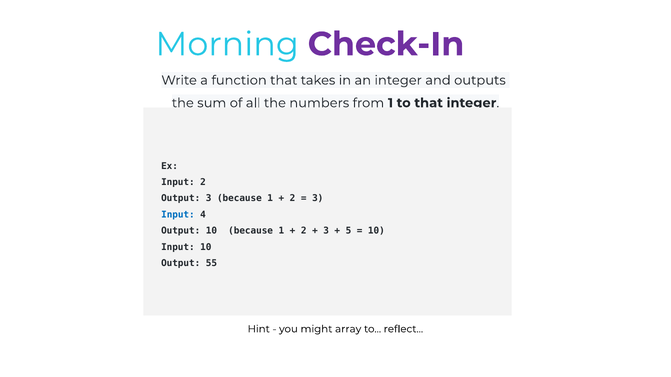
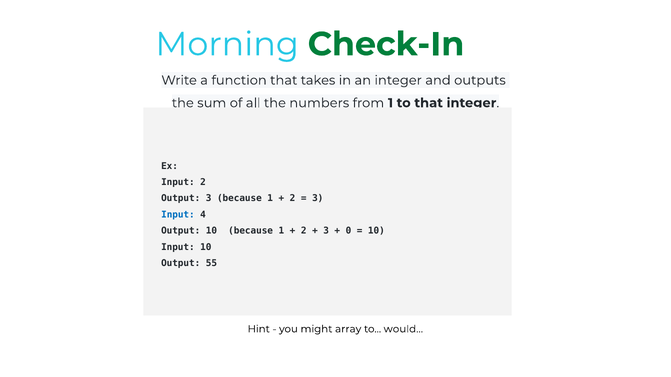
Check-In colour: purple -> green
5: 5 -> 0
reflect: reflect -> would
